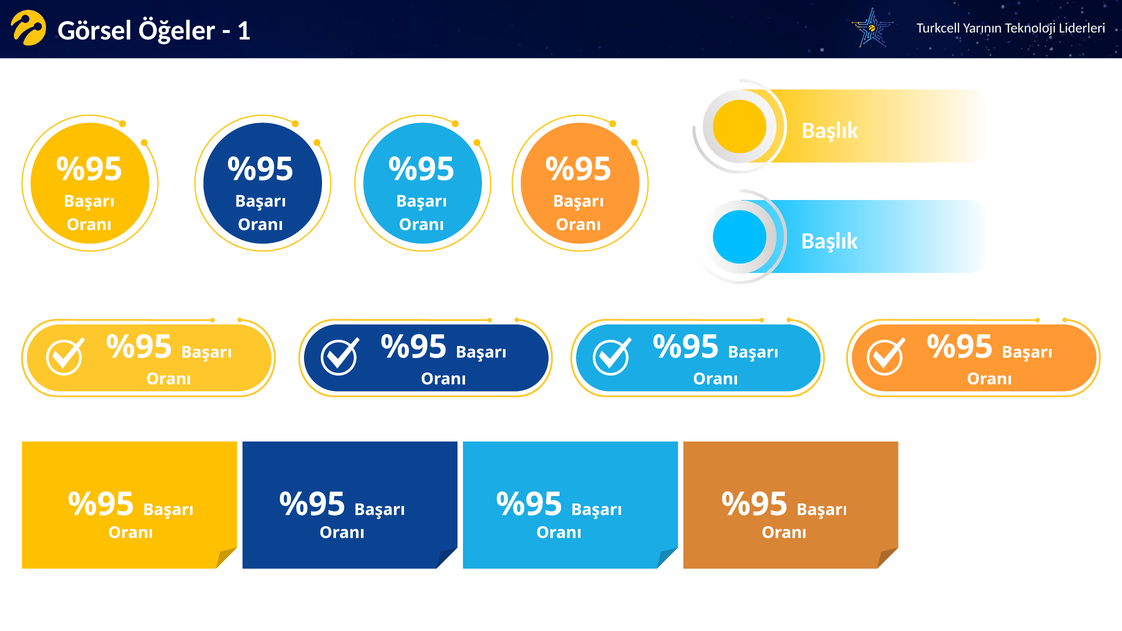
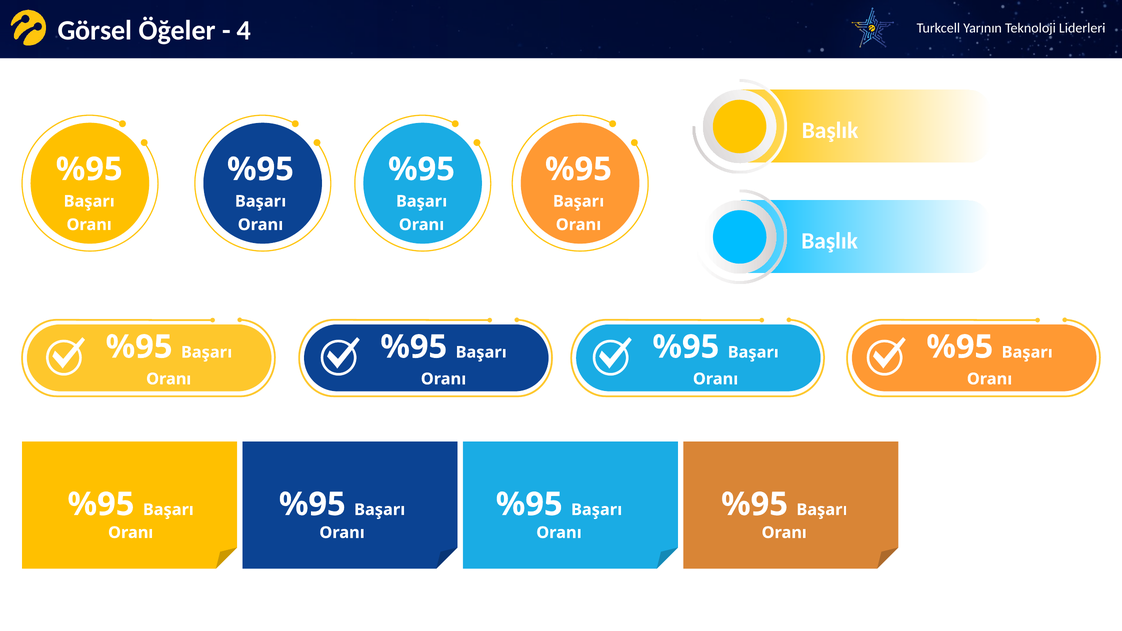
1: 1 -> 4
